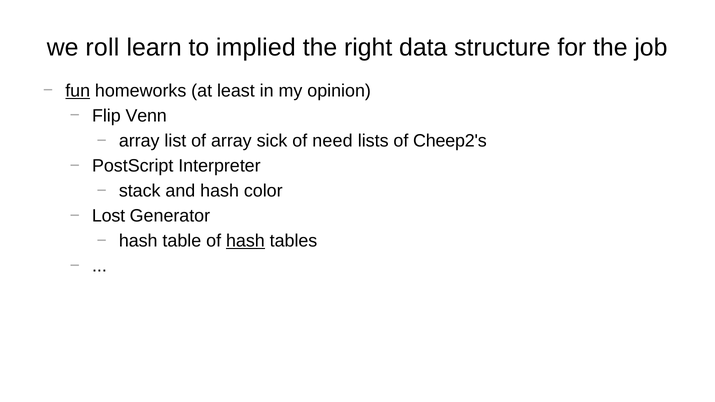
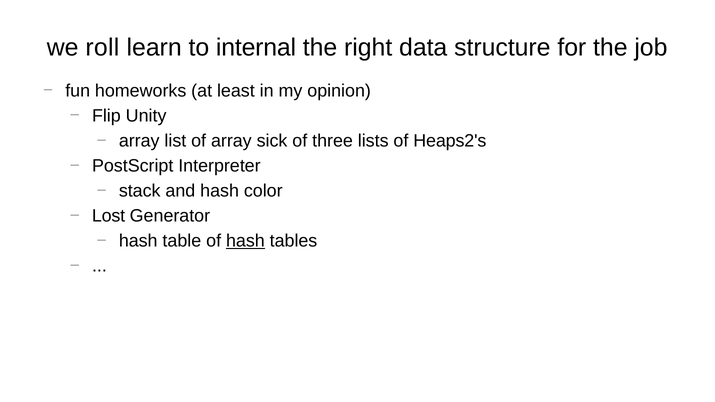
implied: implied -> internal
fun underline: present -> none
Venn: Venn -> Unity
need: need -> three
Cheep2's: Cheep2's -> Heaps2's
